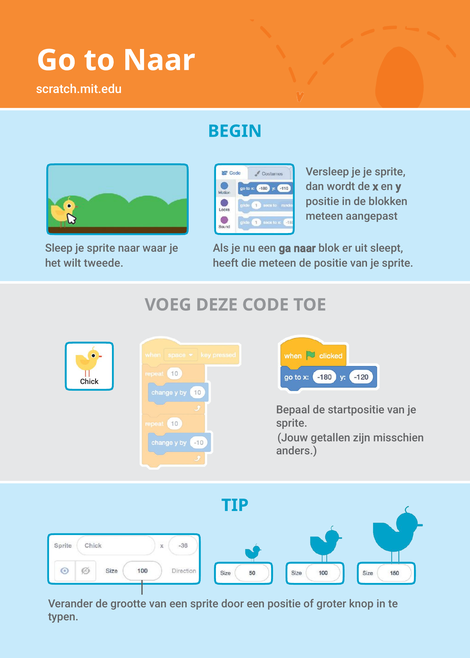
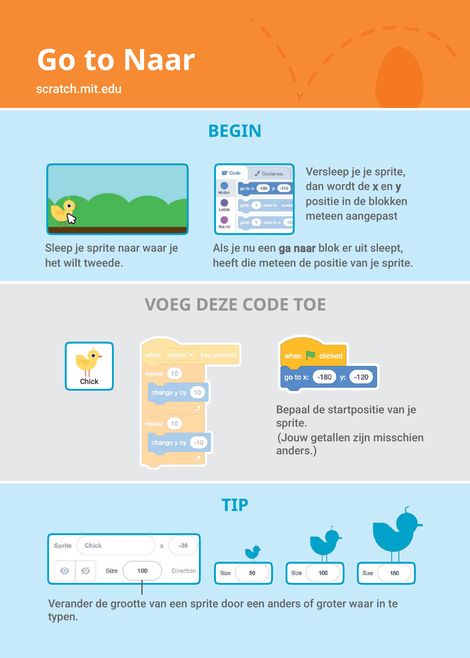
een positie: positie -> anders
groter knop: knop -> waar
